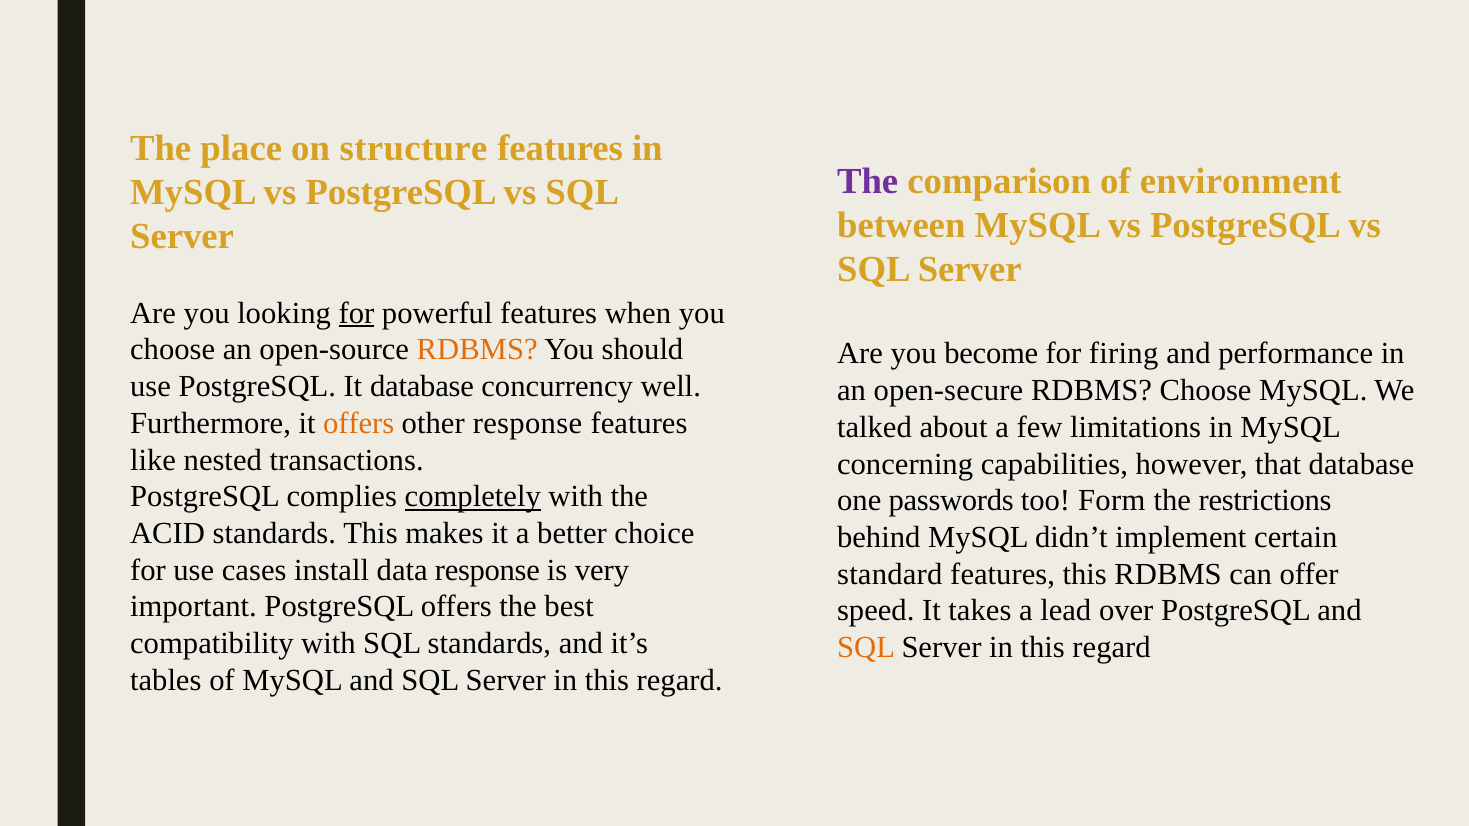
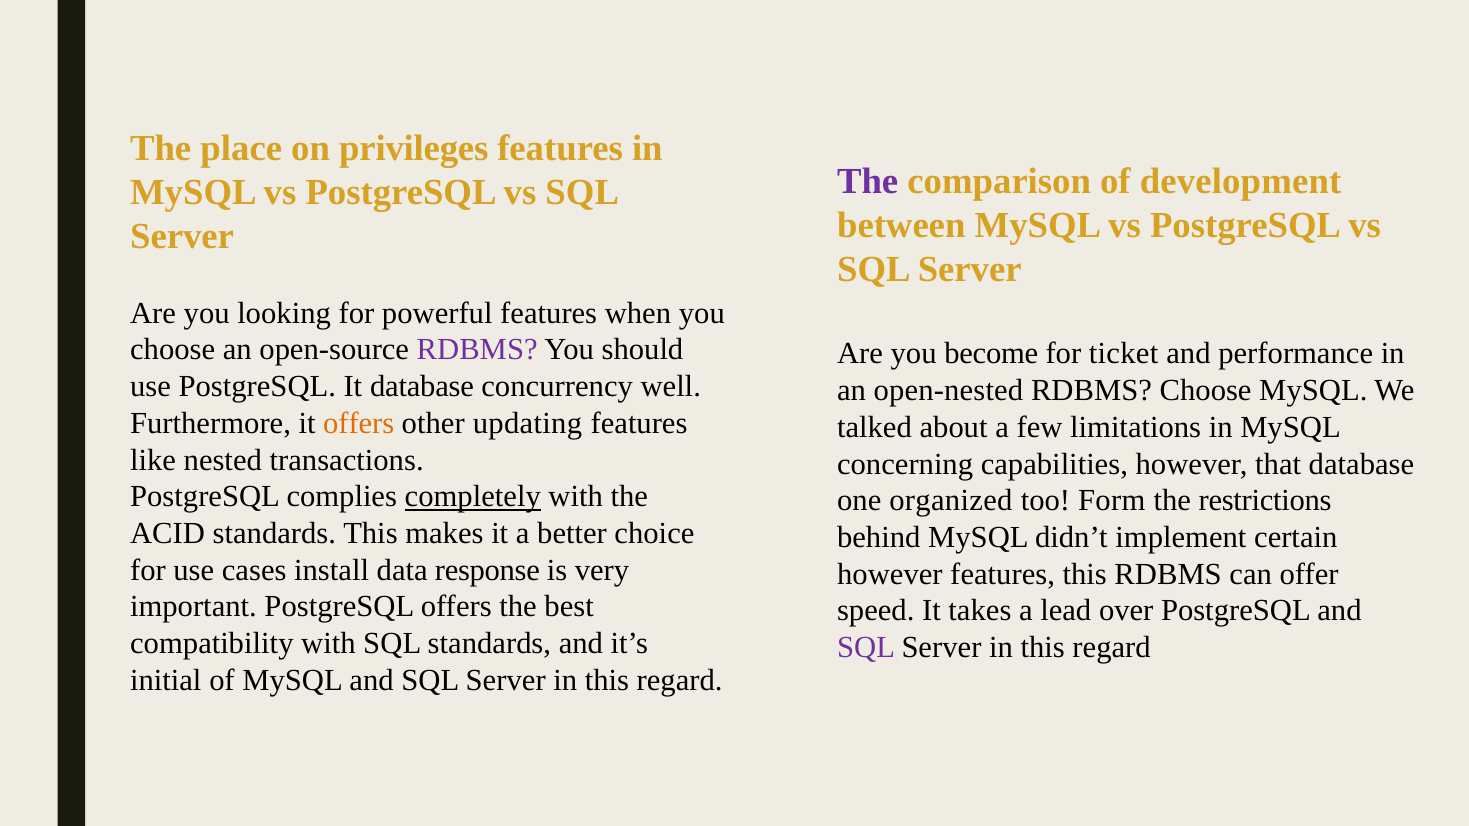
structure: structure -> privileges
environment: environment -> development
for at (356, 313) underline: present -> none
RDBMS at (477, 350) colour: orange -> purple
firing: firing -> ticket
open-secure: open-secure -> open-nested
other response: response -> updating
passwords: passwords -> organized
standard at (890, 574): standard -> however
SQL at (866, 648) colour: orange -> purple
tables: tables -> initial
